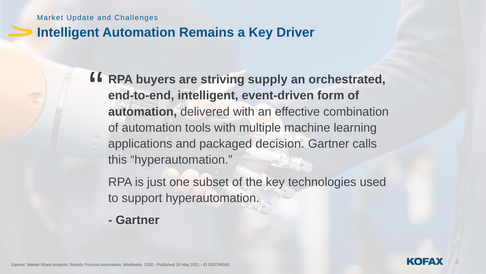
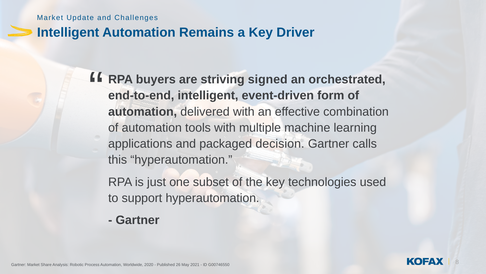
supply: supply -> signed
